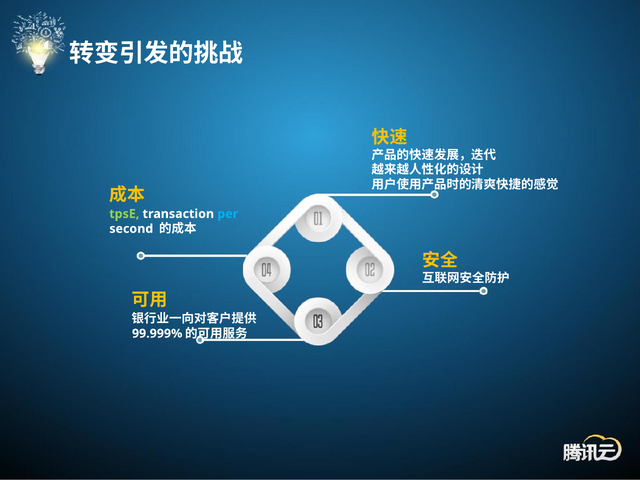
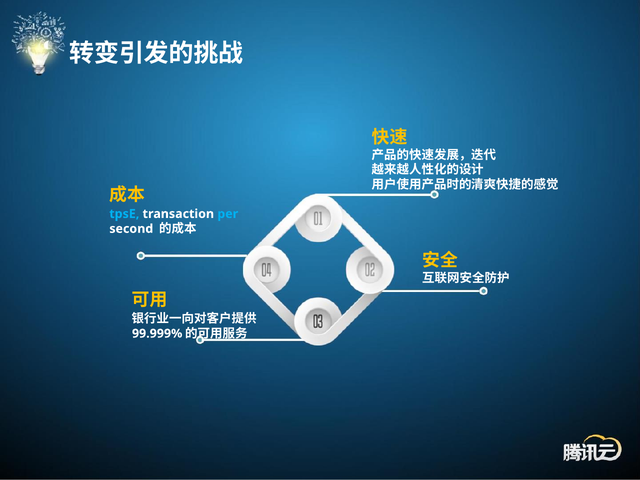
tpsE colour: light green -> light blue
